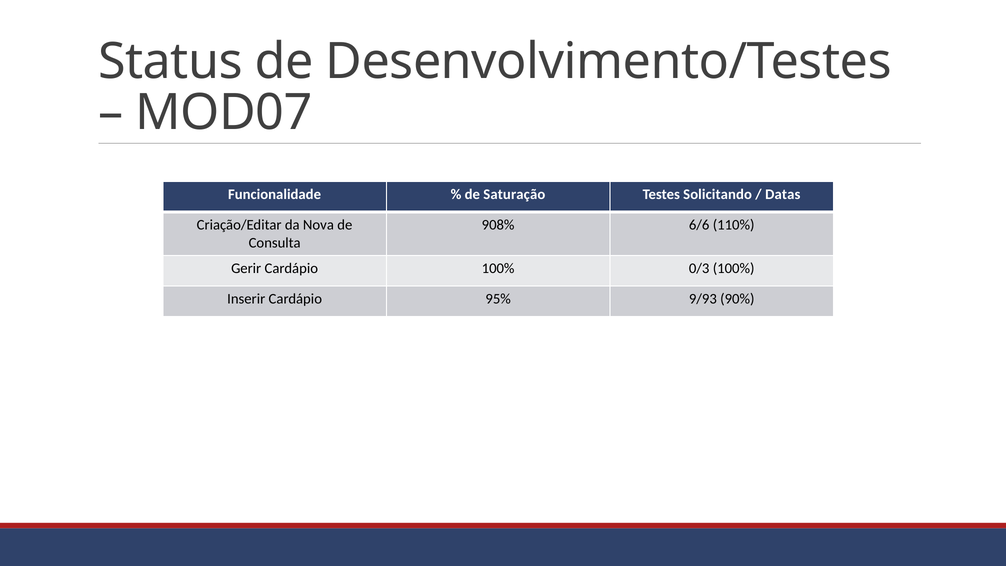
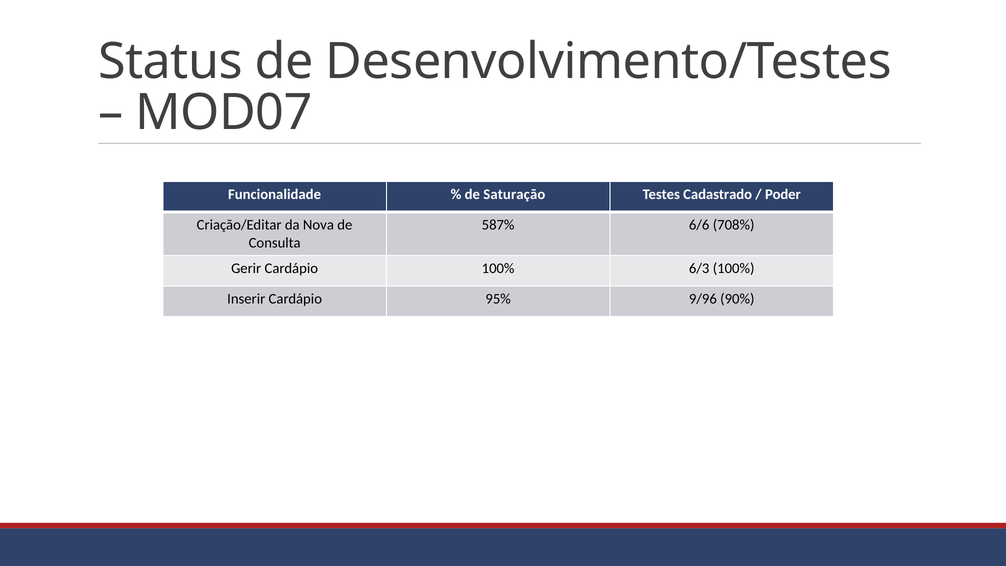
Solicitando: Solicitando -> Cadastrado
Datas: Datas -> Poder
908%: 908% -> 587%
110%: 110% -> 708%
0/3: 0/3 -> 6/3
9/93: 9/93 -> 9/96
